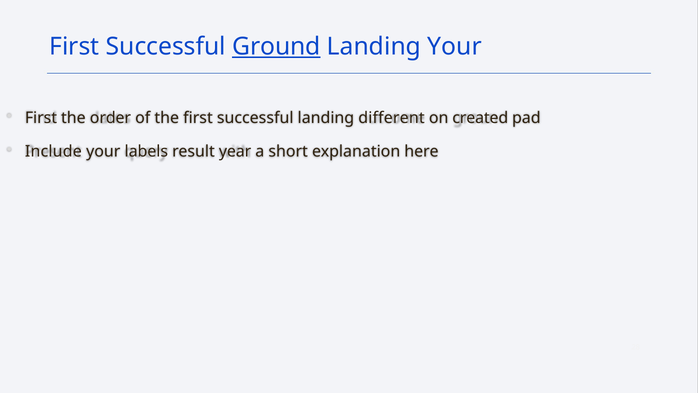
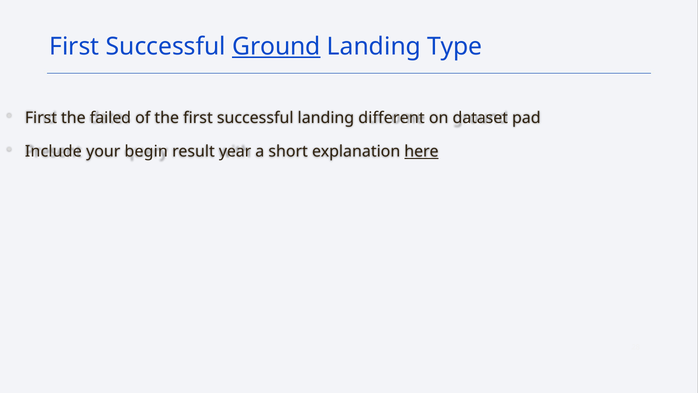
Landing Your: Your -> Type
order: order -> failed
created: created -> dataset
labels: labels -> begin
here underline: none -> present
